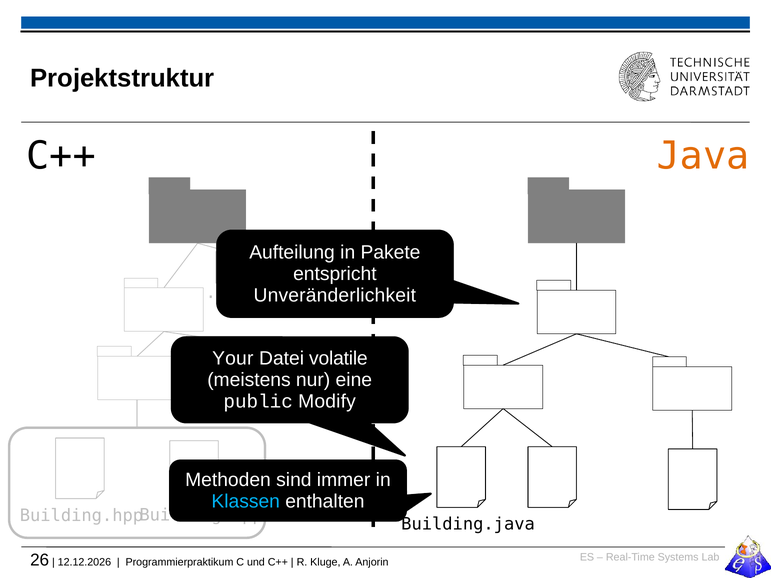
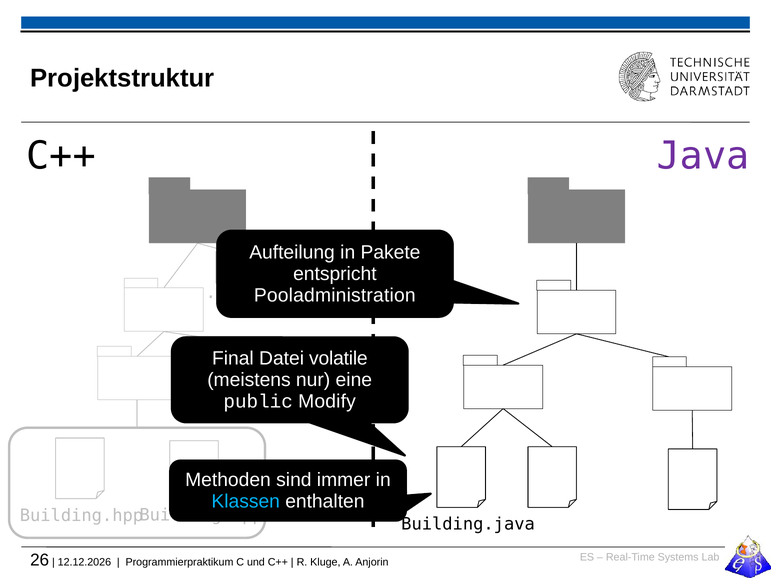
Java colour: orange -> purple
Unveränderlichkeit: Unveränderlichkeit -> Pooladministration
Your: Your -> Final
